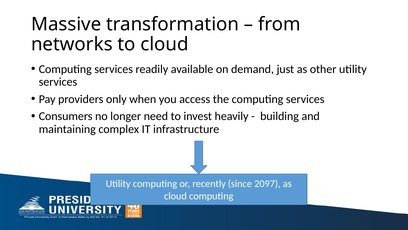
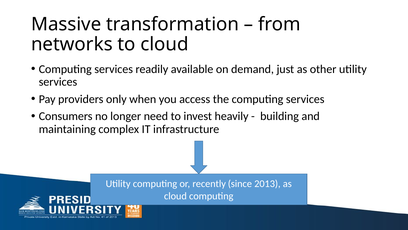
2097: 2097 -> 2013
